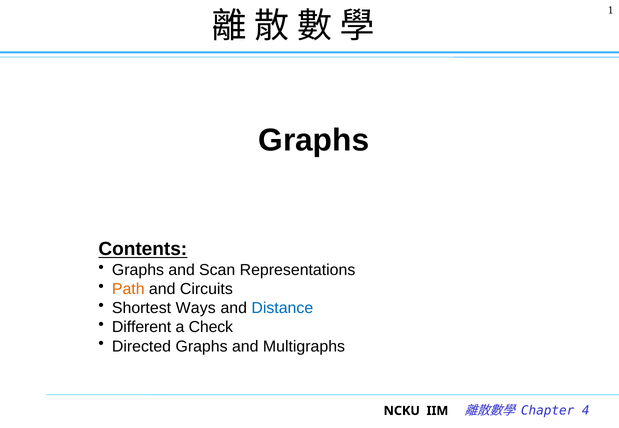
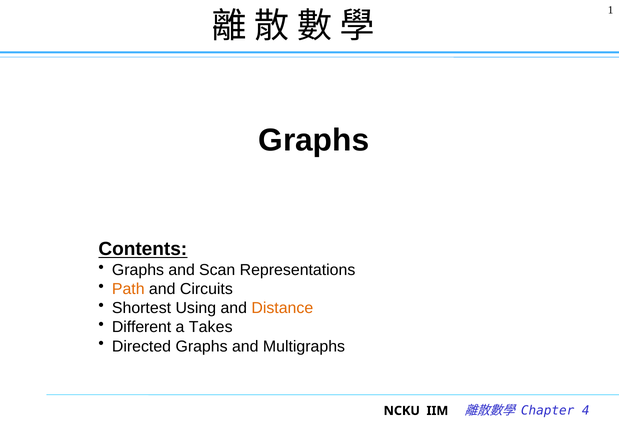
Ways: Ways -> Using
Distance colour: blue -> orange
Check: Check -> Takes
